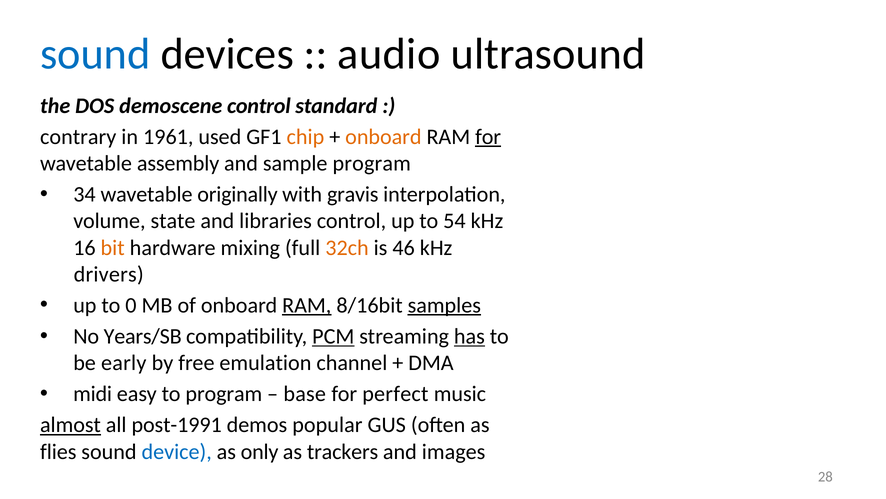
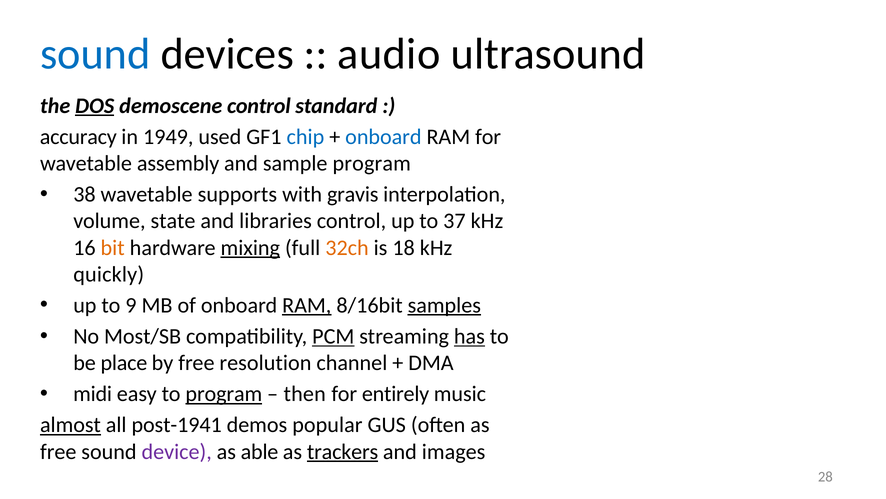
DOS underline: none -> present
contrary: contrary -> accuracy
1961: 1961 -> 1949
chip colour: orange -> blue
onboard at (383, 137) colour: orange -> blue
for at (488, 137) underline: present -> none
34: 34 -> 38
originally: originally -> supports
54: 54 -> 37
mixing underline: none -> present
46: 46 -> 18
drivers: drivers -> quickly
0: 0 -> 9
Years/SB: Years/SB -> Most/SB
early: early -> place
emulation: emulation -> resolution
program at (224, 394) underline: none -> present
base: base -> then
perfect: perfect -> entirely
post-1991: post-1991 -> post-1941
flies at (58, 451): flies -> free
device colour: blue -> purple
only: only -> able
trackers underline: none -> present
